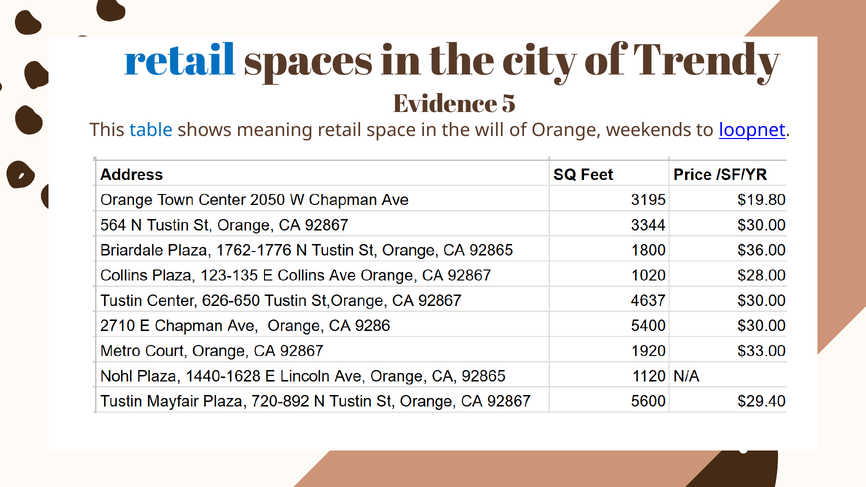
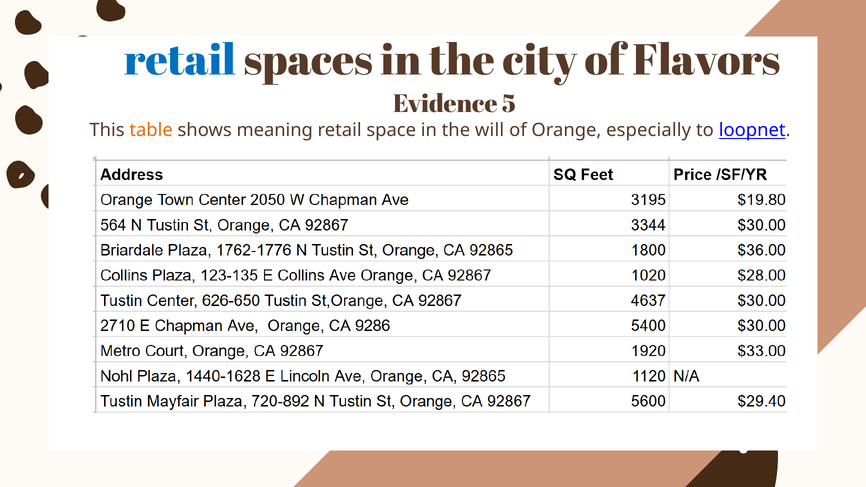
Trendy: Trendy -> Flavors
table colour: blue -> orange
weekends: weekends -> especially
